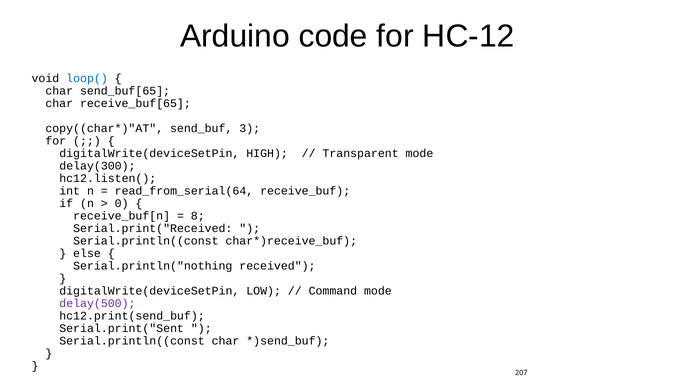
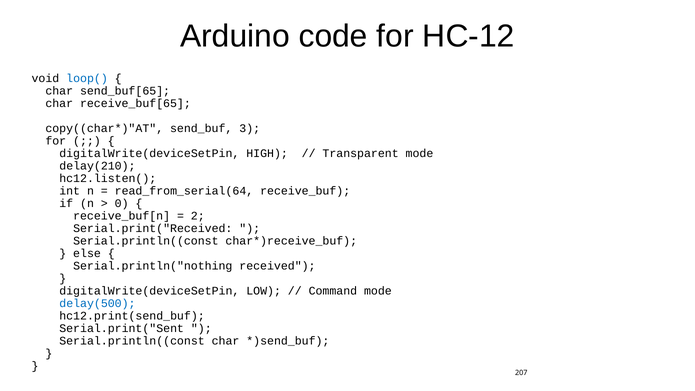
delay(300: delay(300 -> delay(210
8: 8 -> 2
delay(500 colour: purple -> blue
